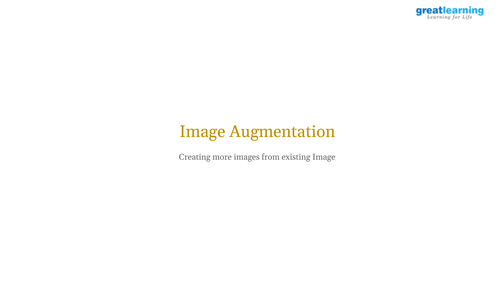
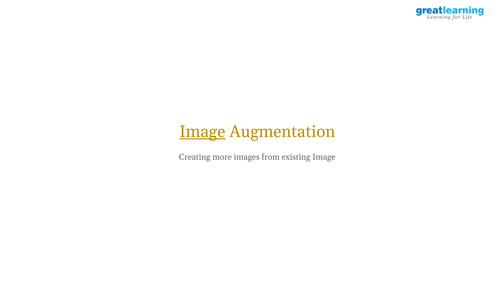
Image at (202, 131) underline: none -> present
